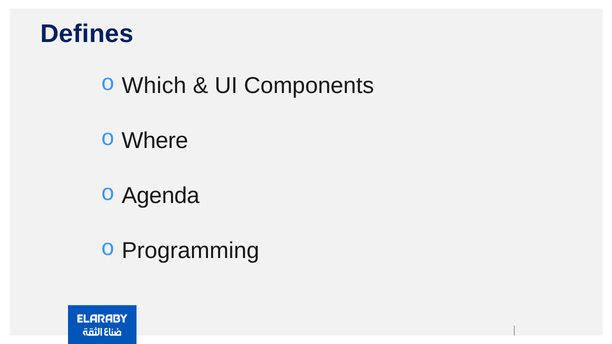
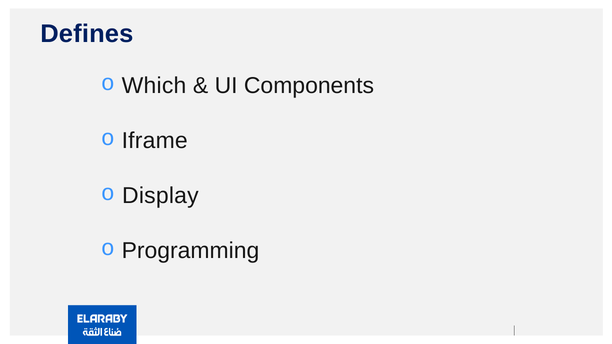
Where: Where -> Iframe
Agenda: Agenda -> Display
